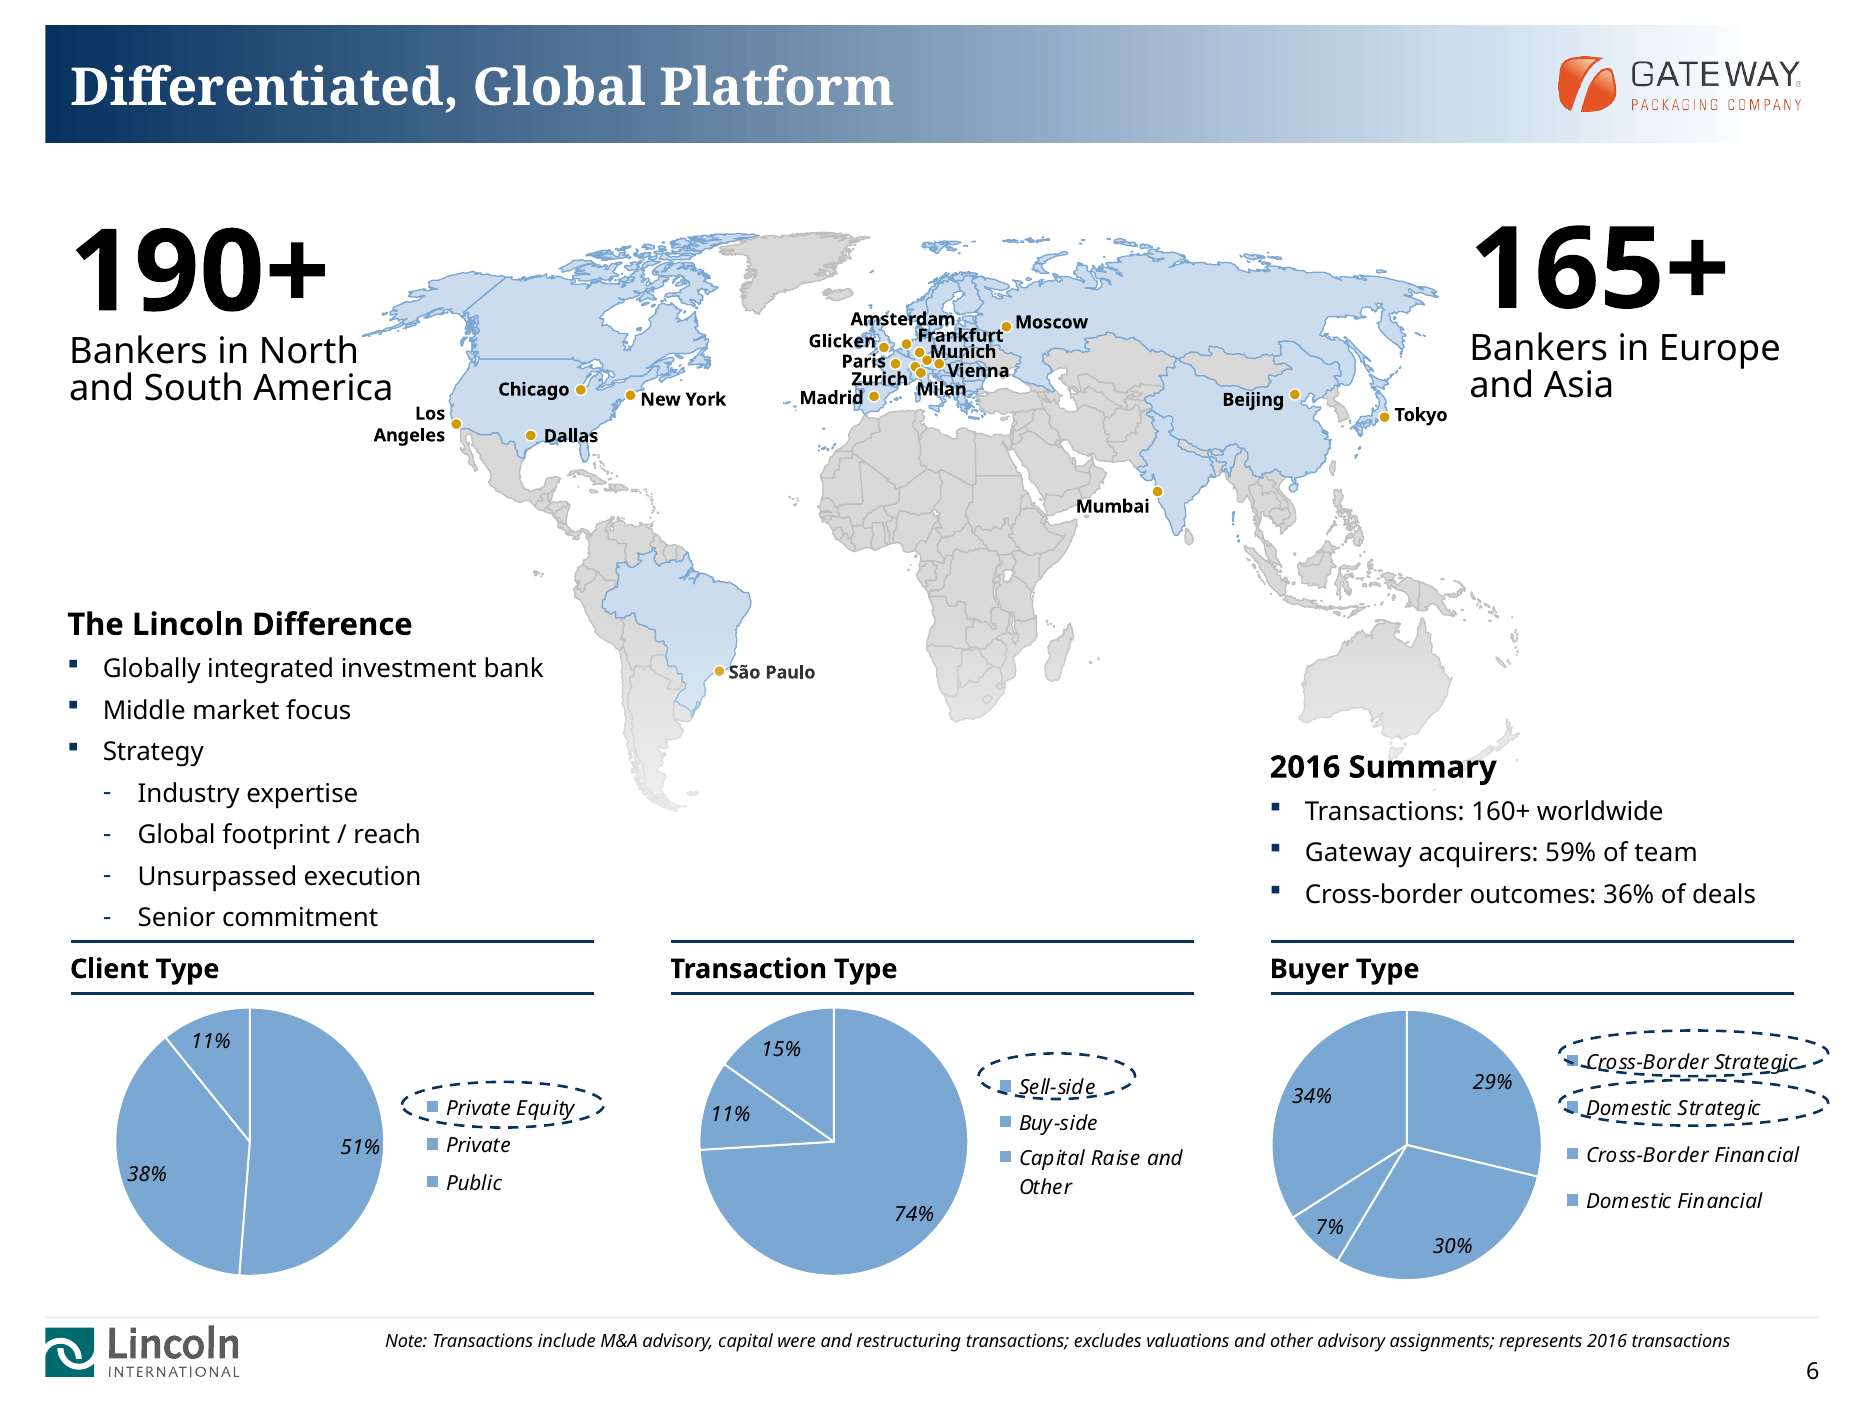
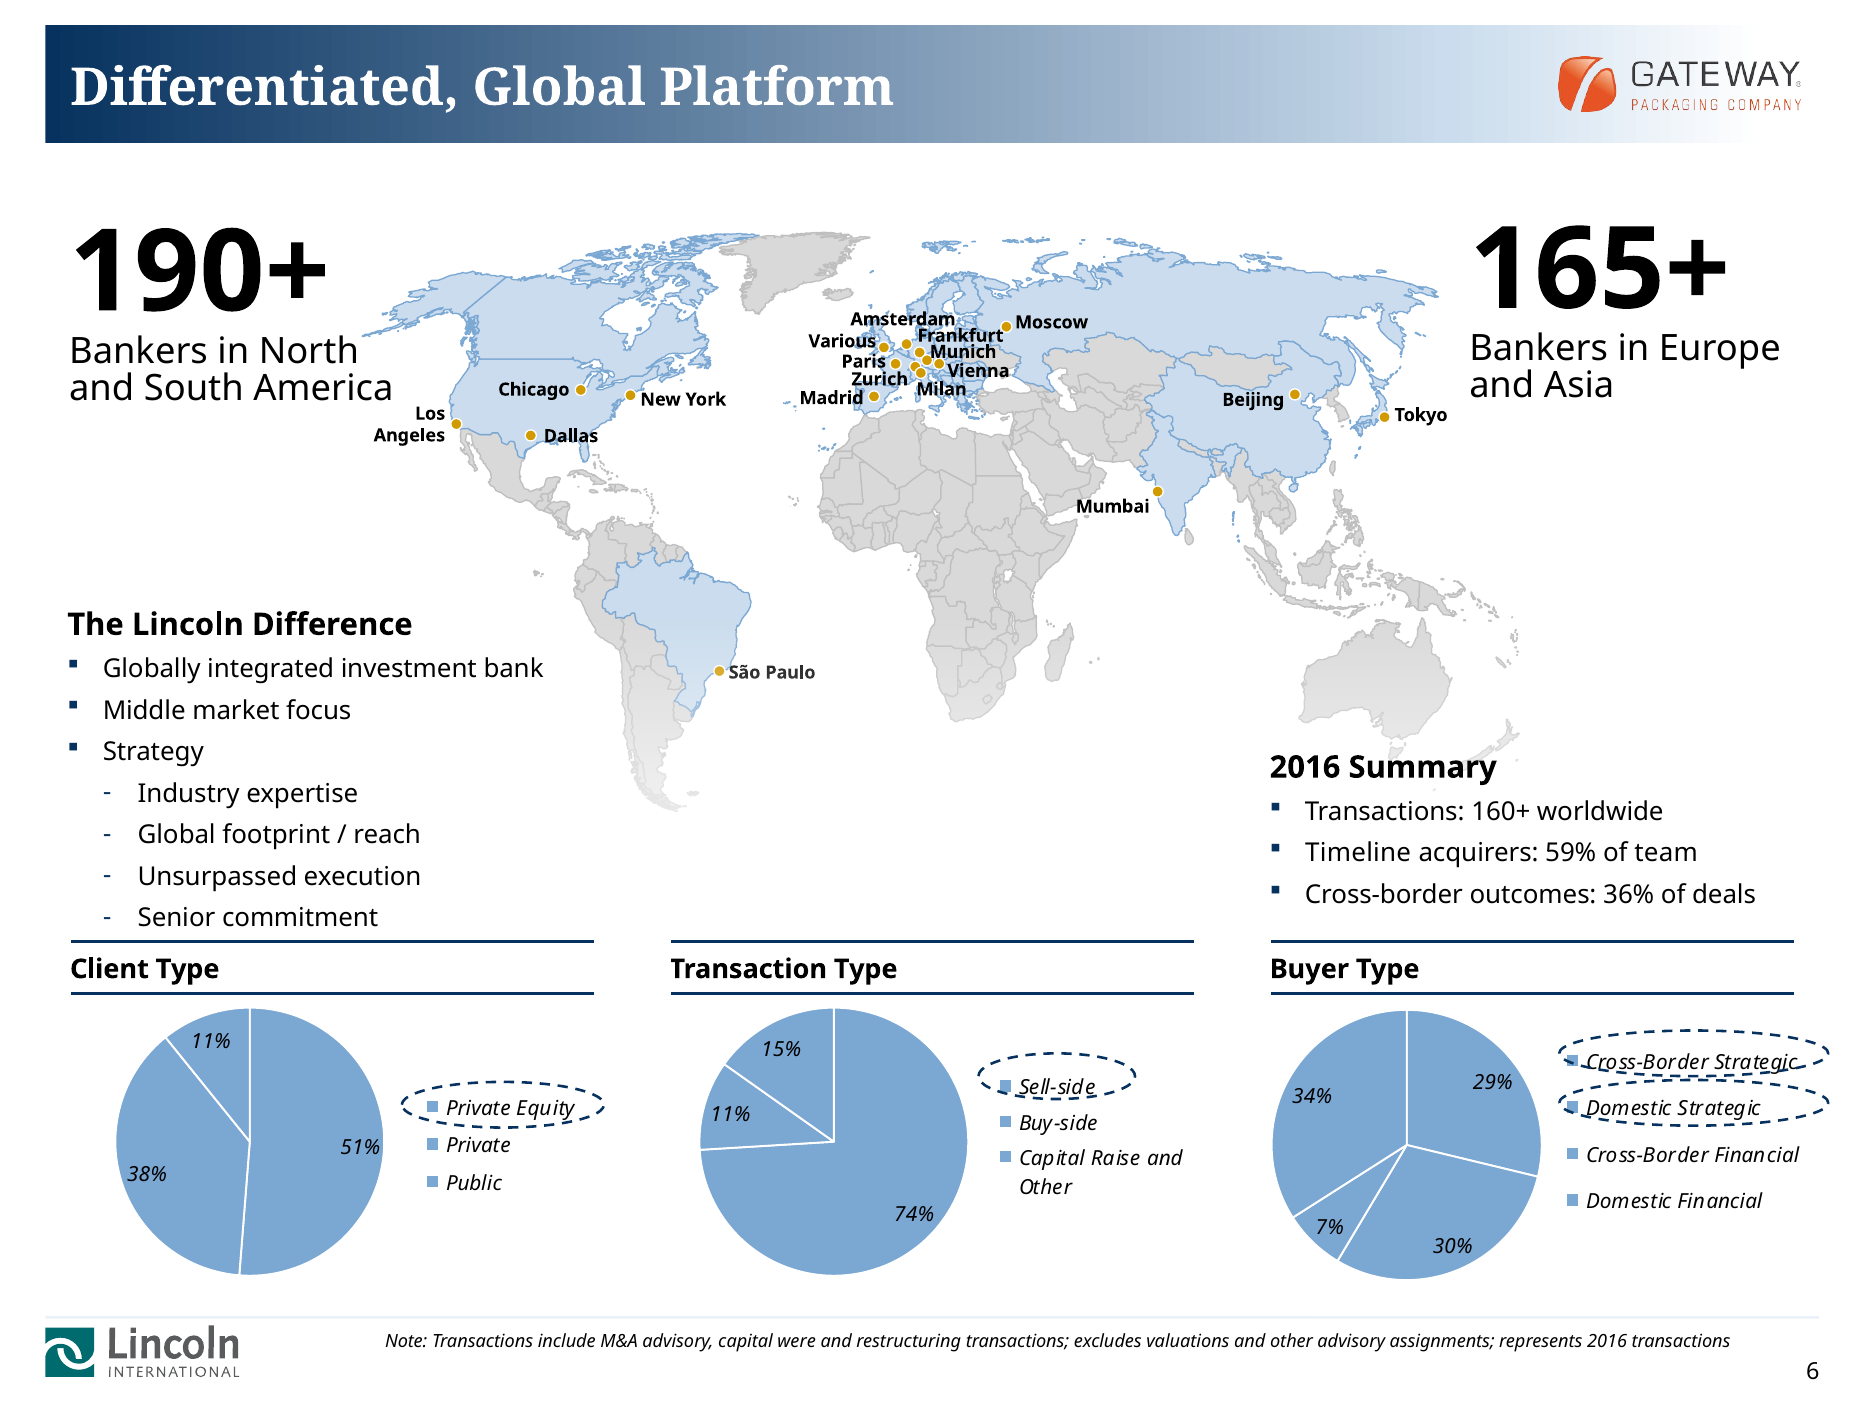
Glicken: Glicken -> Various
Gateway: Gateway -> Timeline
